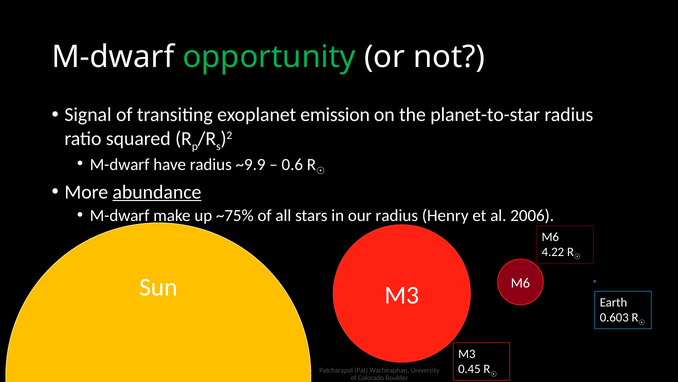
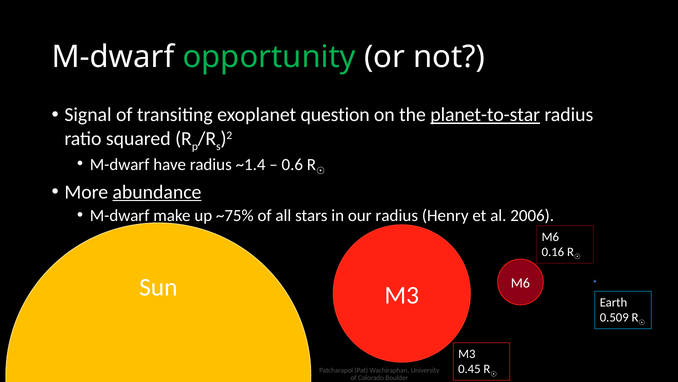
emission: emission -> question
planet-to-star underline: none -> present
~9.9: ~9.9 -> ~1.4
4.22: 4.22 -> 0.16
0.603: 0.603 -> 0.509
